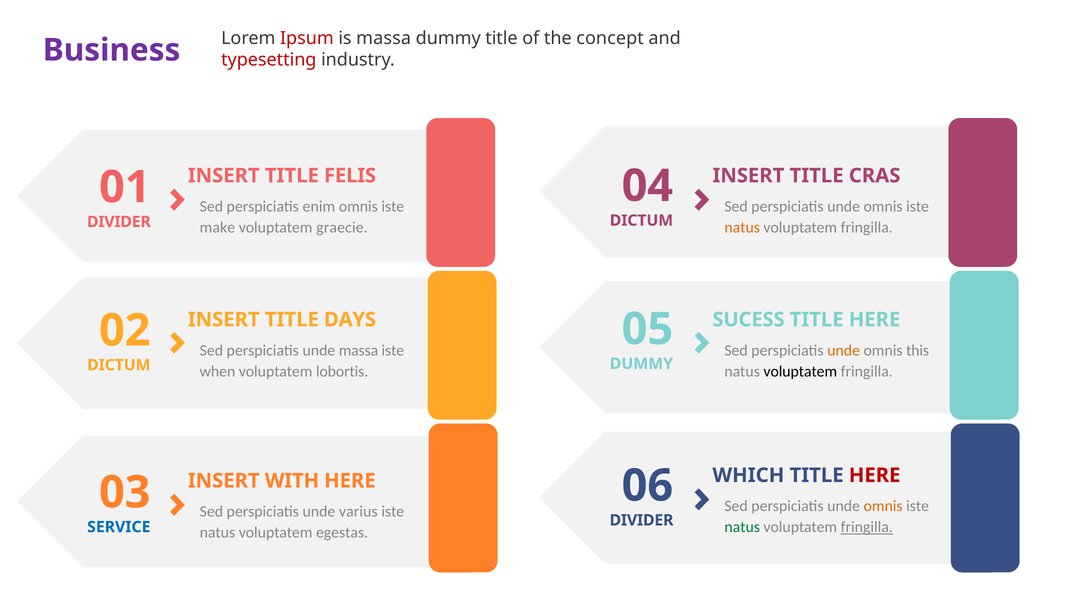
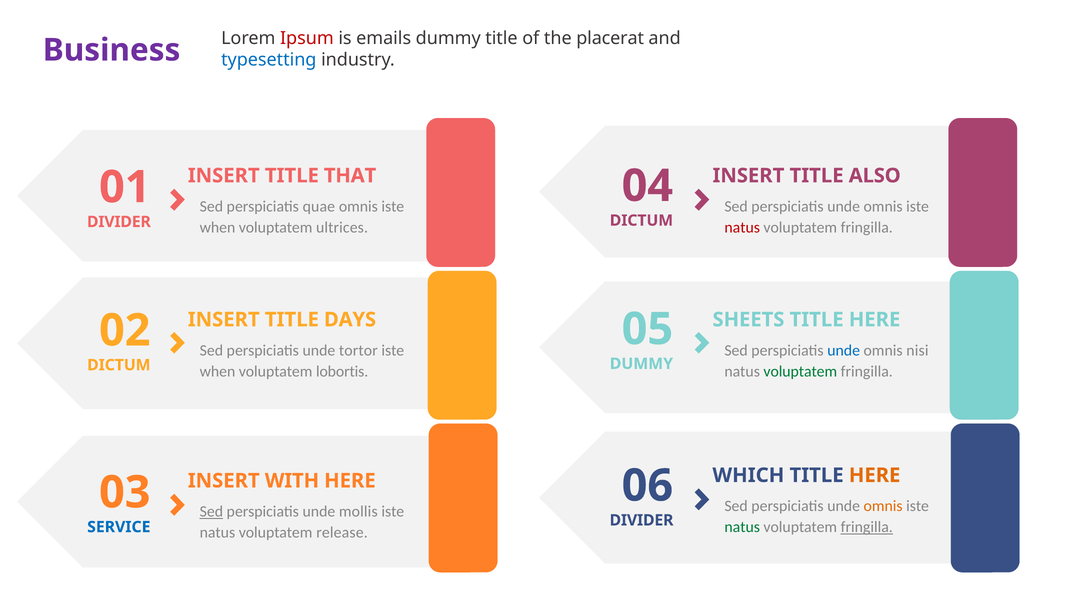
is massa: massa -> emails
concept: concept -> placerat
typesetting colour: red -> blue
FELIS: FELIS -> THAT
CRAS: CRAS -> ALSO
enim: enim -> quae
make at (217, 227): make -> when
graecie: graecie -> ultrices
natus at (742, 227) colour: orange -> red
SUCESS: SUCESS -> SHEETS
unde massa: massa -> tortor
unde at (844, 350) colour: orange -> blue
this: this -> nisi
voluptatem at (800, 371) colour: black -> green
HERE at (875, 475) colour: red -> orange
Sed at (211, 511) underline: none -> present
varius: varius -> mollis
egestas: egestas -> release
